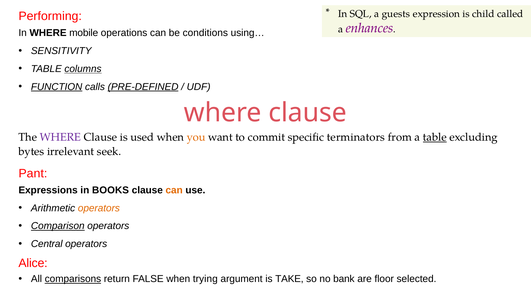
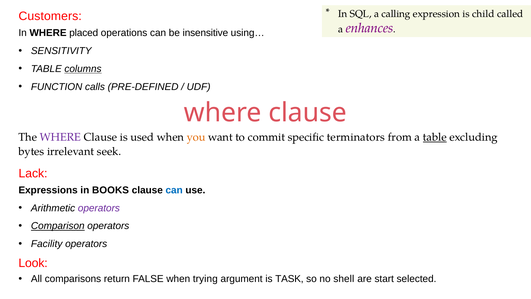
guests: guests -> calling
Performing: Performing -> Customers
mobile: mobile -> placed
conditions: conditions -> insensitive
FUNCTION underline: present -> none
PRE-DEFINED underline: present -> none
Pant: Pant -> Lack
can at (174, 190) colour: orange -> blue
operators at (99, 208) colour: orange -> purple
Central: Central -> Facility
Alice: Alice -> Look
comparisons underline: present -> none
TAKE: TAKE -> TASK
bank: bank -> shell
floor: floor -> start
